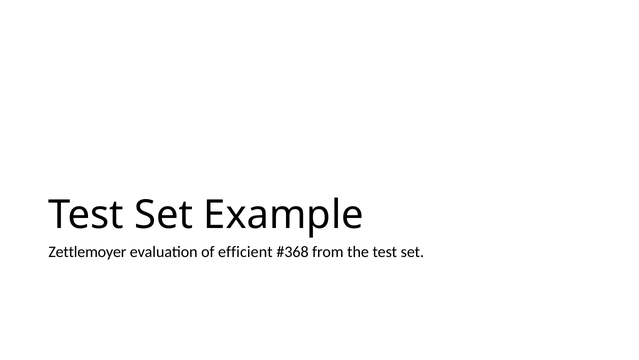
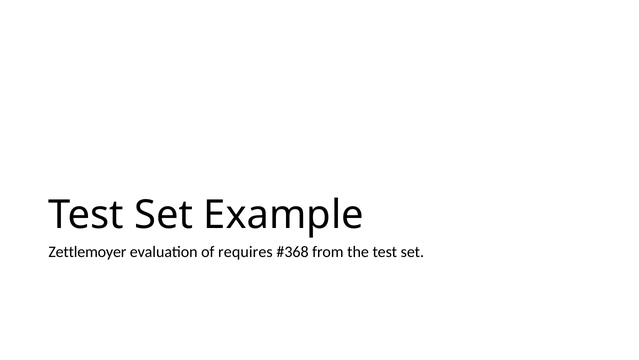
efficient: efficient -> requires
